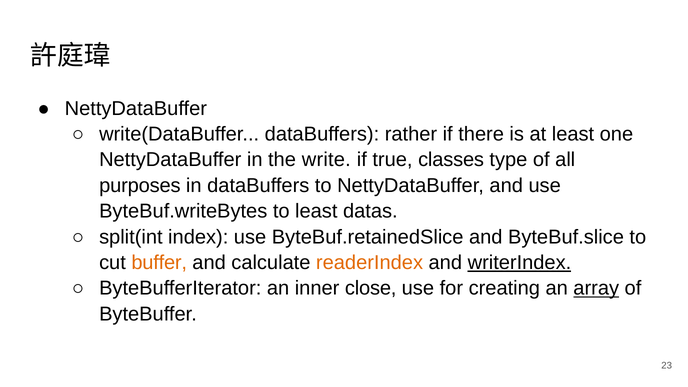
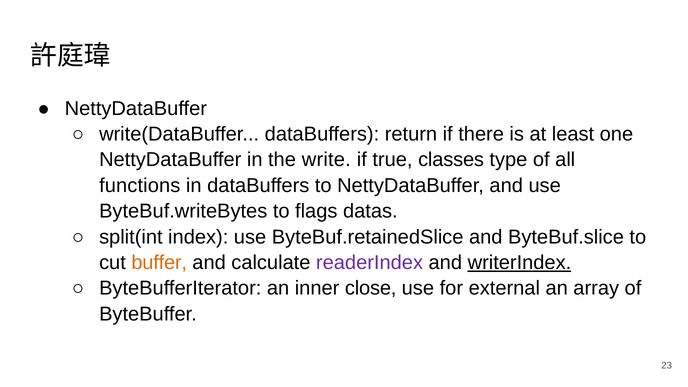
rather: rather -> return
purposes: purposes -> functions
to least: least -> flags
readerIndex colour: orange -> purple
creating: creating -> external
array underline: present -> none
